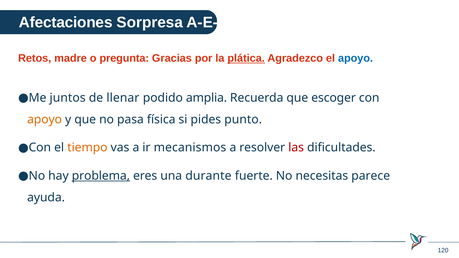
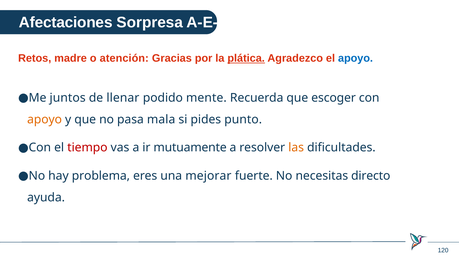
pregunta: pregunta -> atención
amplia: amplia -> mente
física: física -> mala
tiempo colour: orange -> red
mecanismos: mecanismos -> mutuamente
las colour: red -> orange
problema underline: present -> none
durante: durante -> mejorar
parece: parece -> directo
